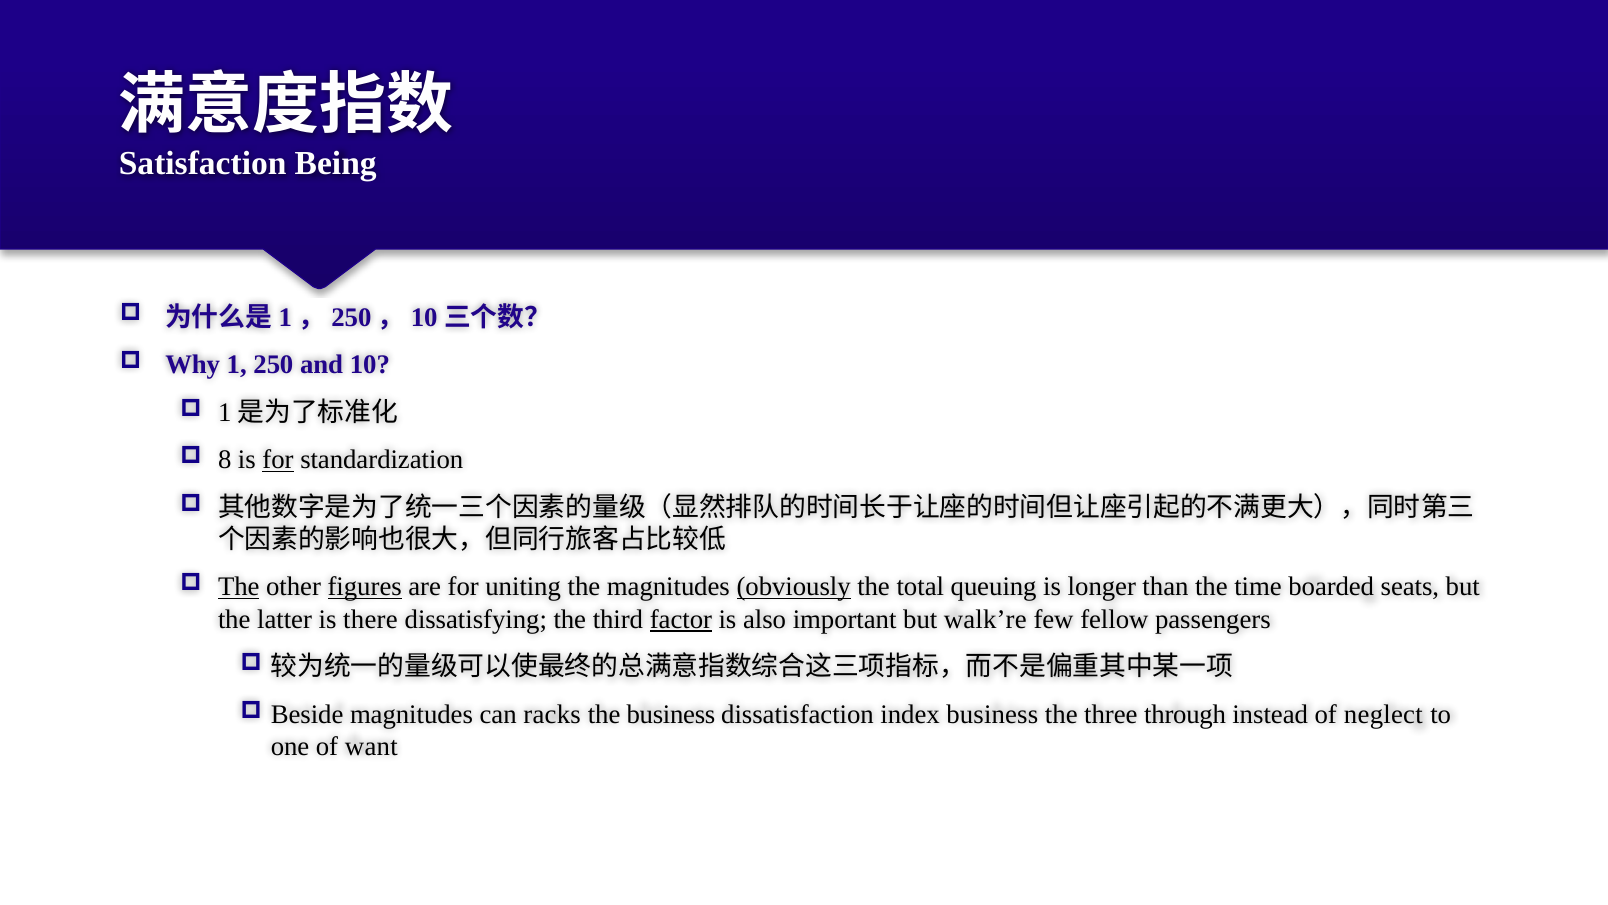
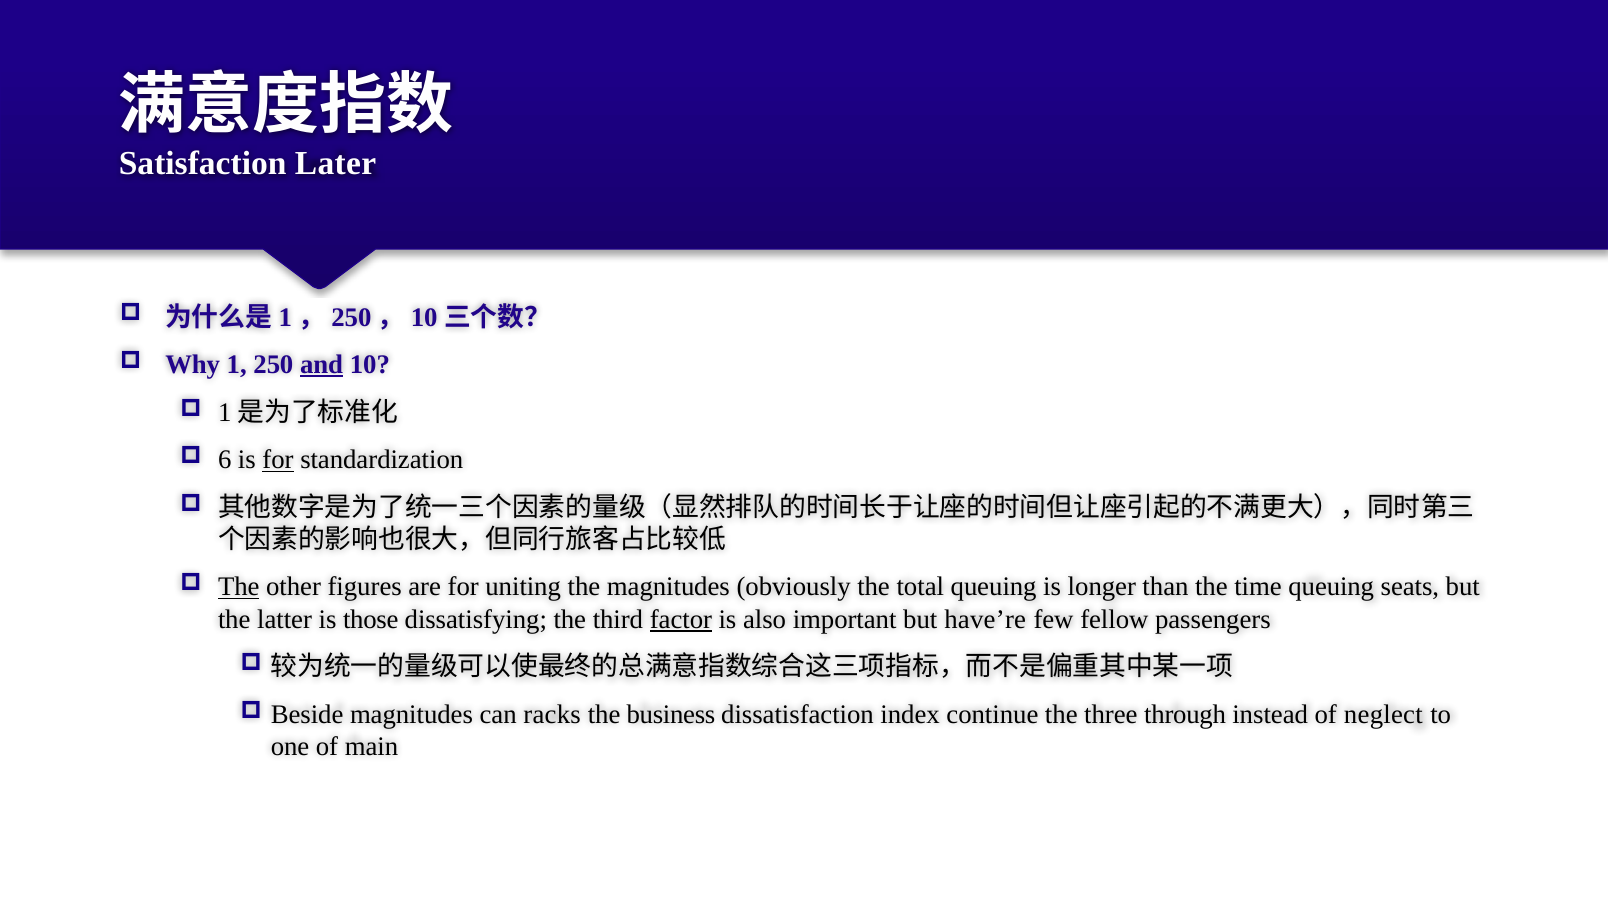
Being: Being -> Later
and underline: none -> present
8: 8 -> 6
figures underline: present -> none
obviously underline: present -> none
time boarded: boarded -> queuing
there: there -> those
walk’re: walk’re -> have’re
index business: business -> continue
want: want -> main
